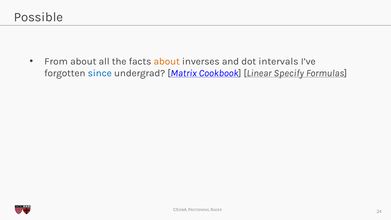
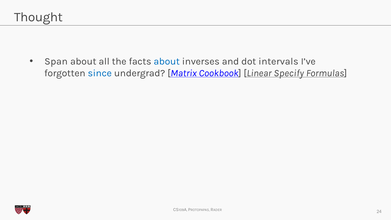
Possible: Possible -> Thought
From: From -> Span
about at (167, 61) colour: orange -> blue
